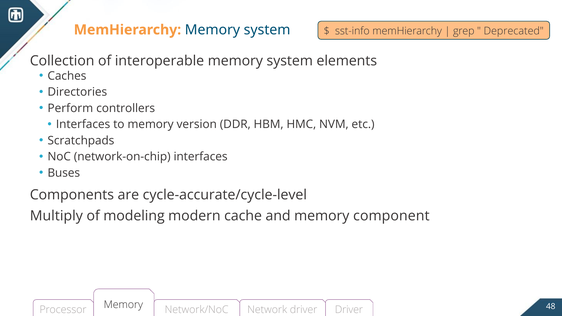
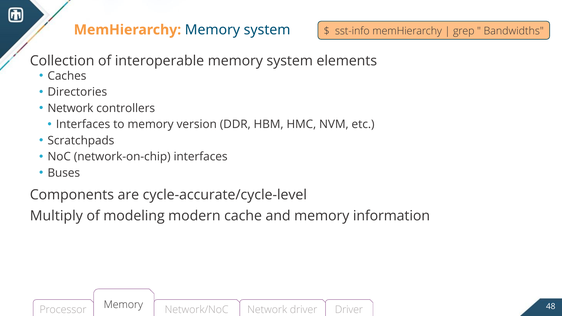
Deprecated: Deprecated -> Bandwidths
Perform at (70, 108): Perform -> Network
component: component -> information
